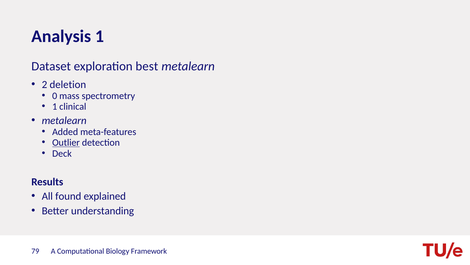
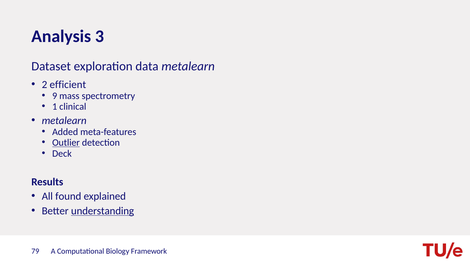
Analysis 1: 1 -> 3
best: best -> data
deletion: deletion -> efficient
0: 0 -> 9
understanding underline: none -> present
